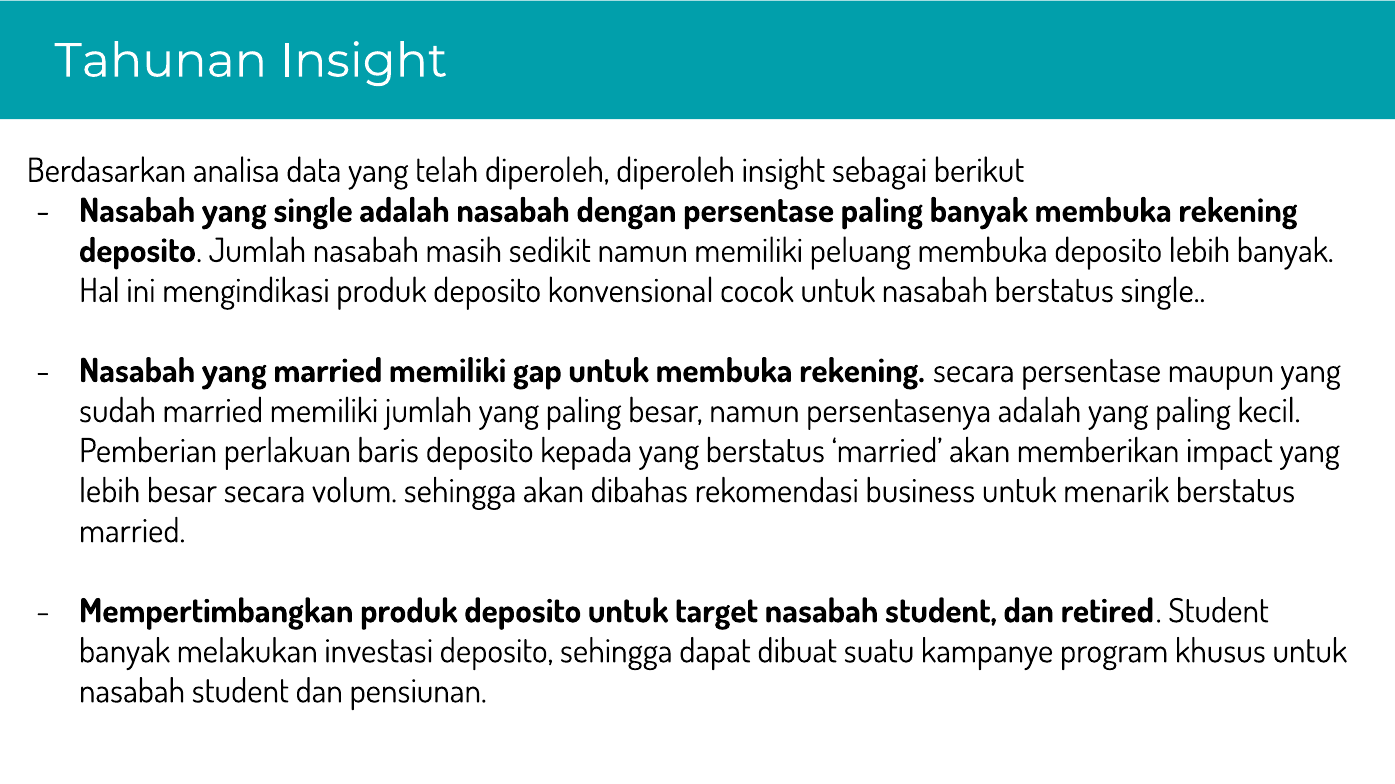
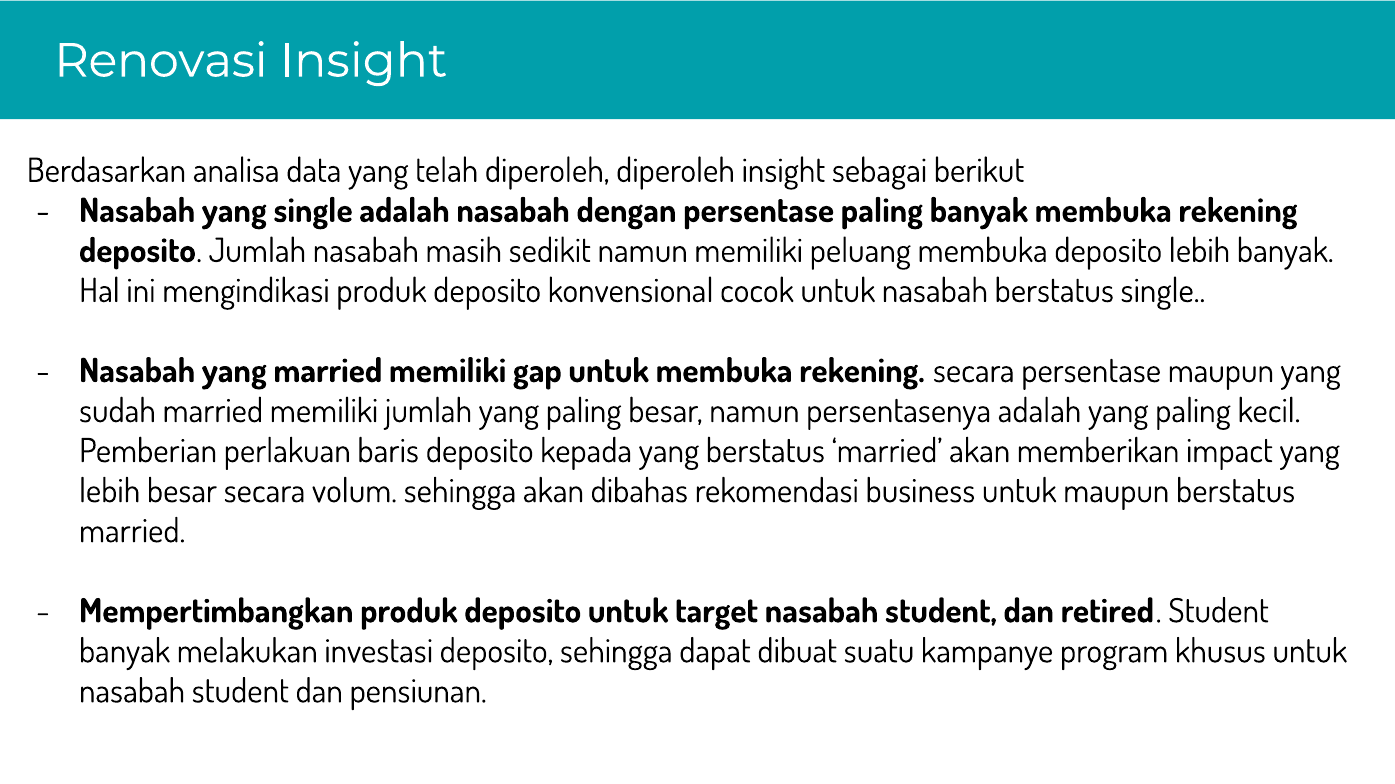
Tahunan: Tahunan -> Renovasi
untuk menarik: menarik -> maupun
